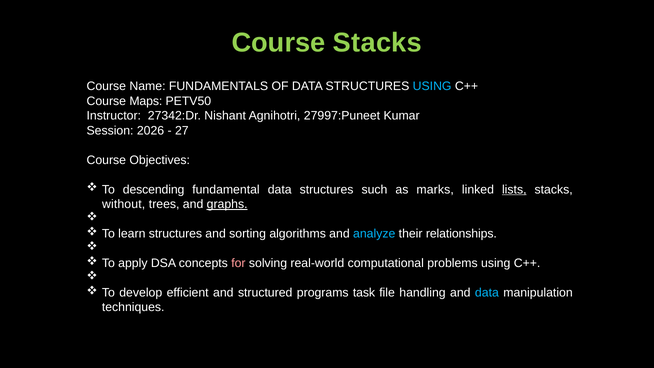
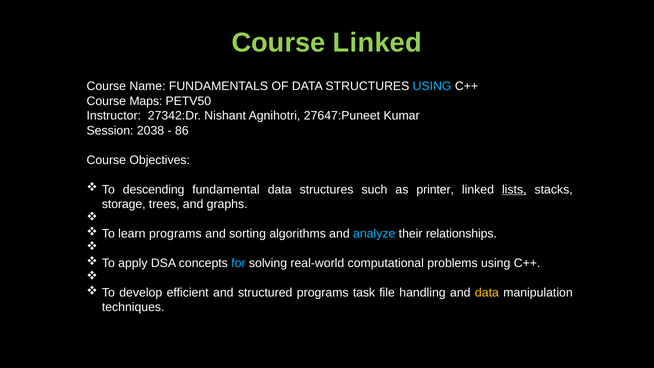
Course Stacks: Stacks -> Linked
27997:Puneet: 27997:Puneet -> 27647:Puneet
2026: 2026 -> 2038
27: 27 -> 86
marks: marks -> printer
without: without -> storage
graphs underline: present -> none
learn structures: structures -> programs
for colour: pink -> light blue
data at (487, 292) colour: light blue -> yellow
